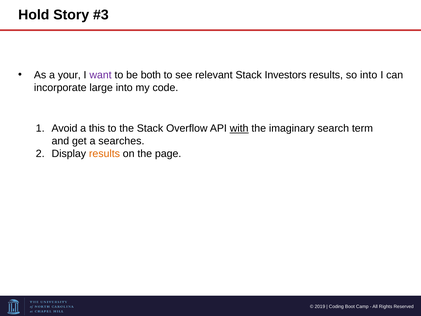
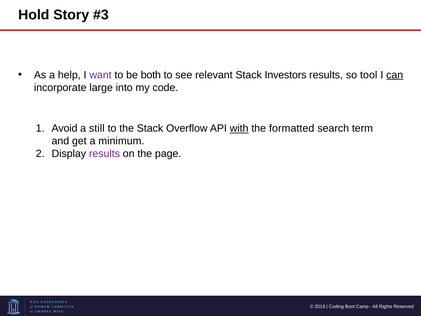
your: your -> help
so into: into -> tool
can underline: none -> present
this: this -> still
imaginary: imaginary -> formatted
searches: searches -> minimum
results at (104, 154) colour: orange -> purple
